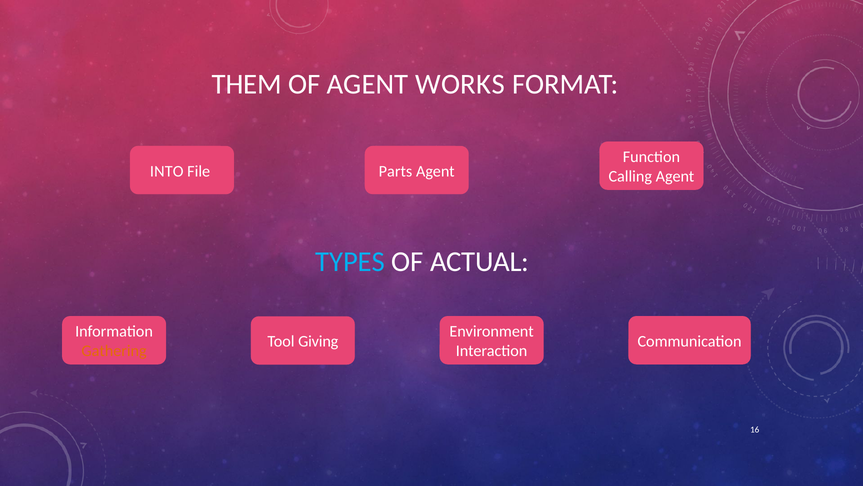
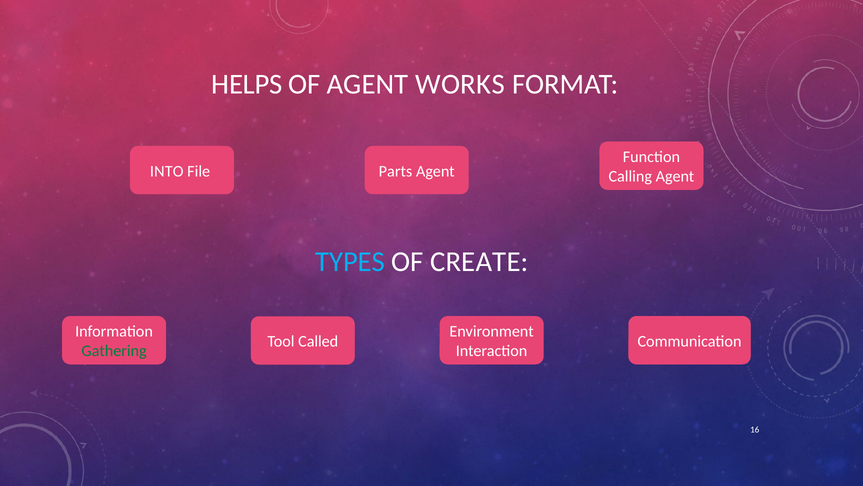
THEM: THEM -> HELPS
ACTUAL: ACTUAL -> CREATE
Giving: Giving -> Called
Gathering colour: orange -> green
